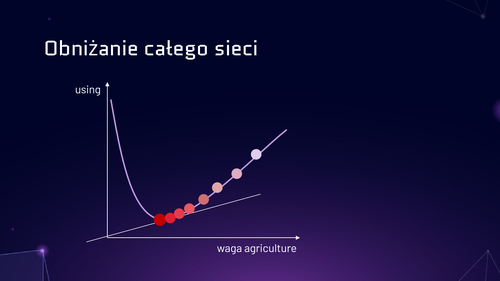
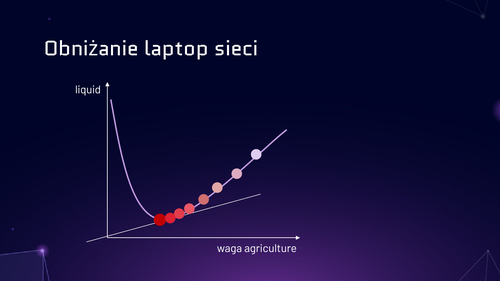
całego: całego -> laptop
using: using -> liquid
